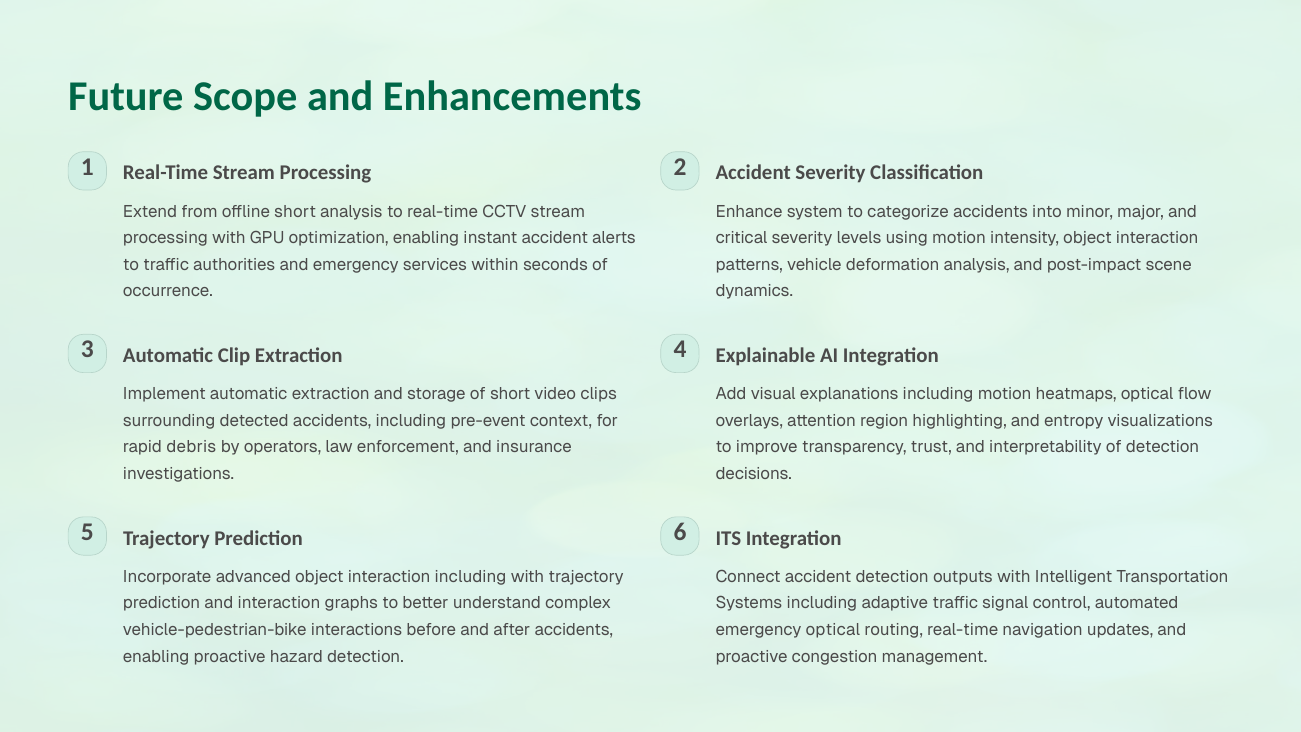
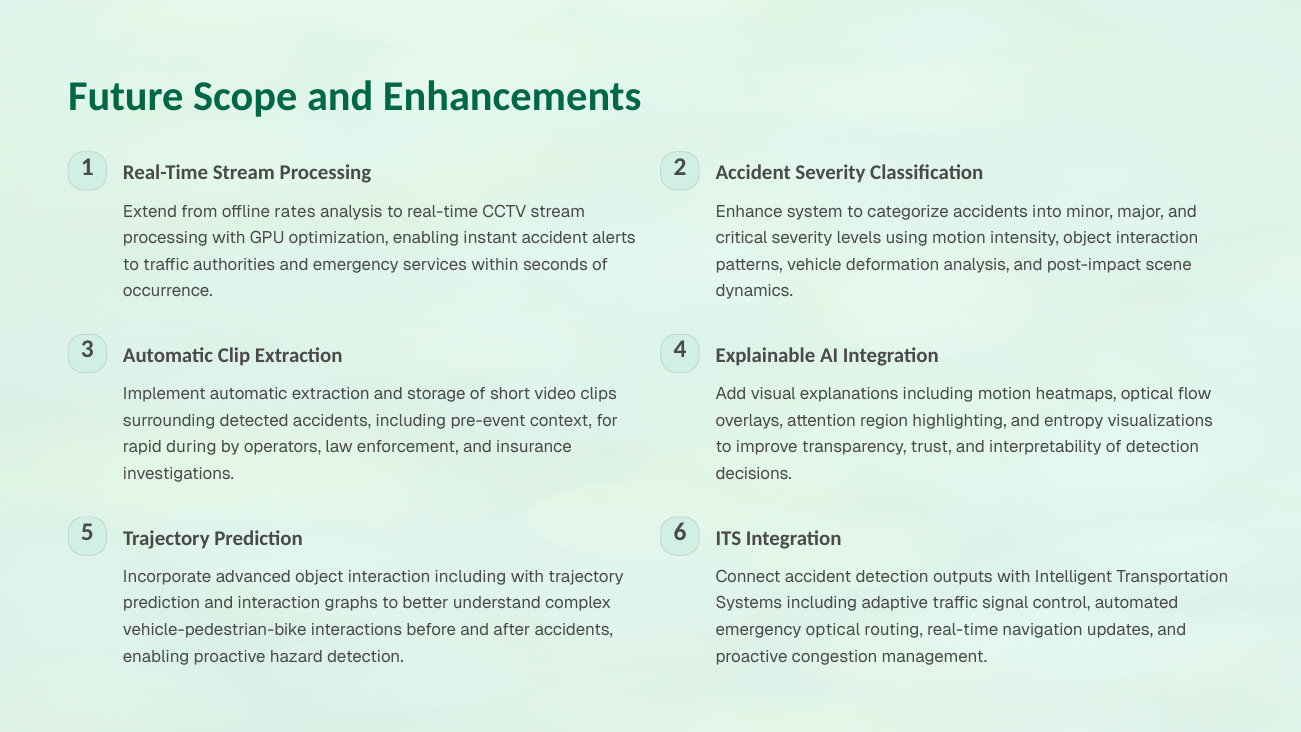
offline short: short -> rates
debris: debris -> during
